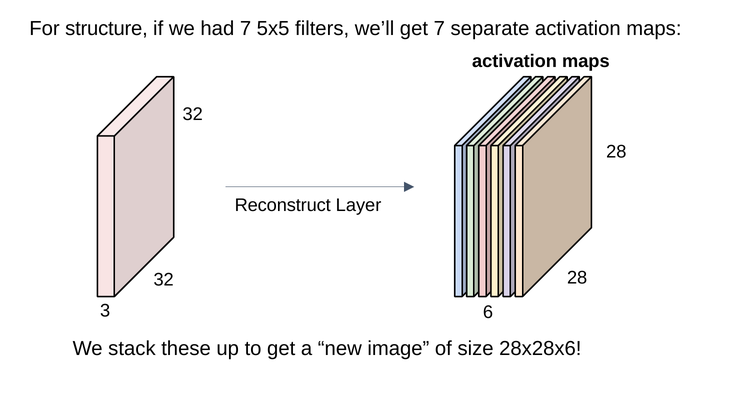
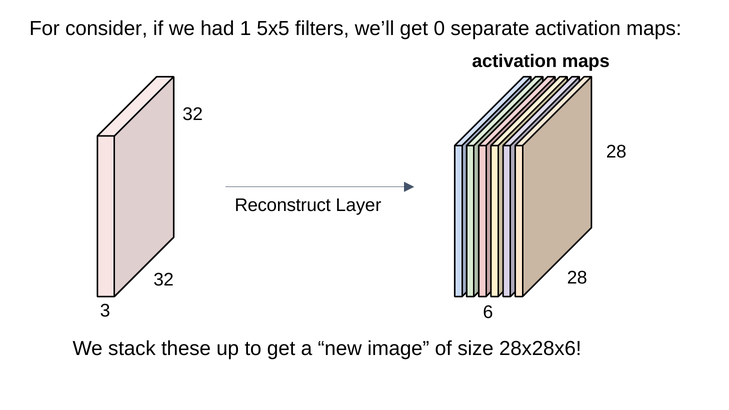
structure: structure -> consider
had 7: 7 -> 1
get 7: 7 -> 0
